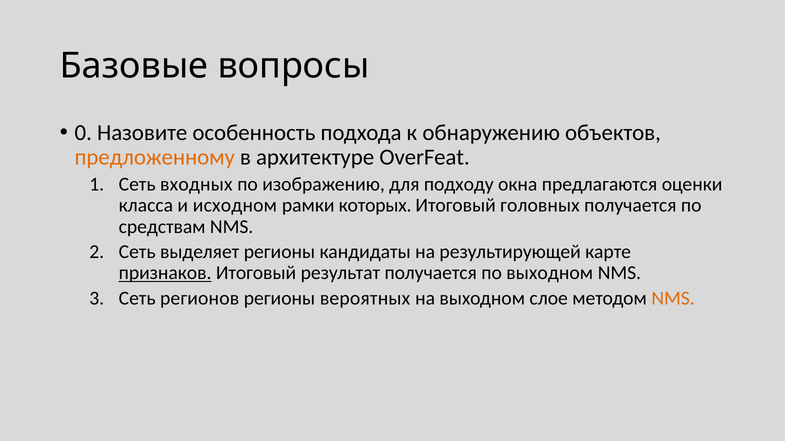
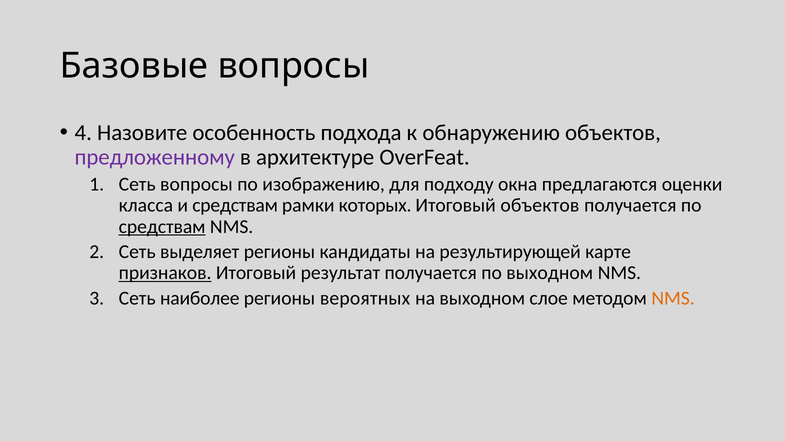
0: 0 -> 4
предложенному colour: orange -> purple
Сеть входных: входных -> вопросы
и исходном: исходном -> средствам
Итоговый головных: головных -> объектов
средствам at (162, 227) underline: none -> present
регионов: регионов -> наиболее
